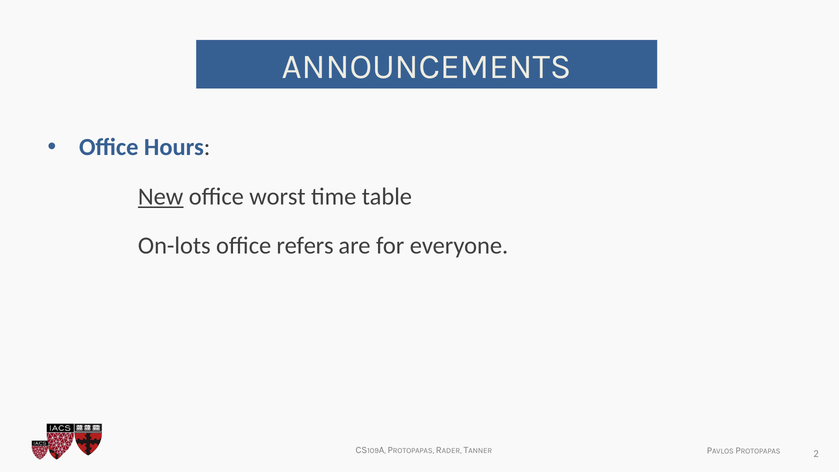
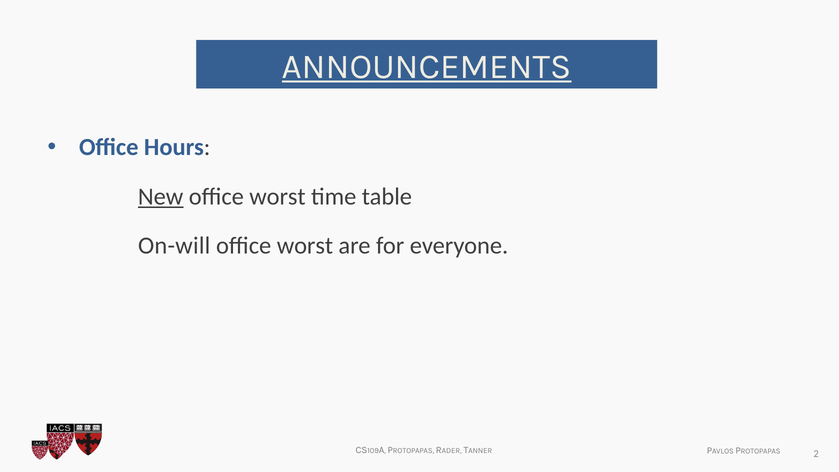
ANNOUNCEMENTS underline: none -> present
On-lots: On-lots -> On-will
refers at (305, 246): refers -> worst
